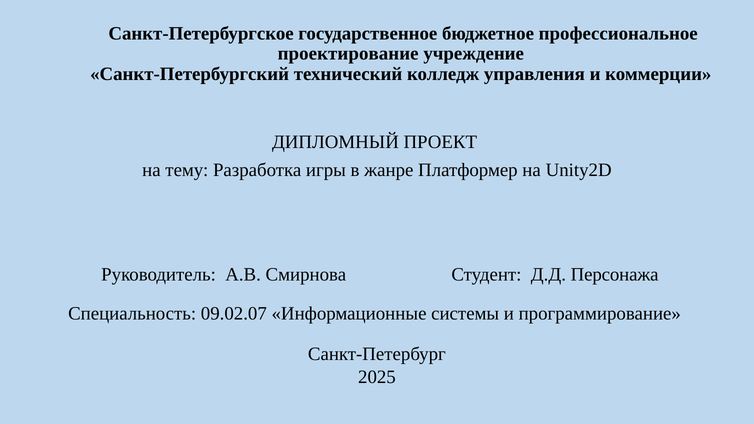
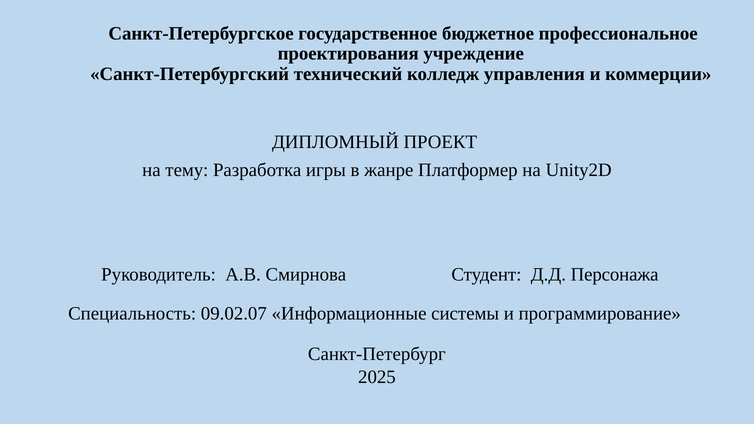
проектирование: проектирование -> проектирования
